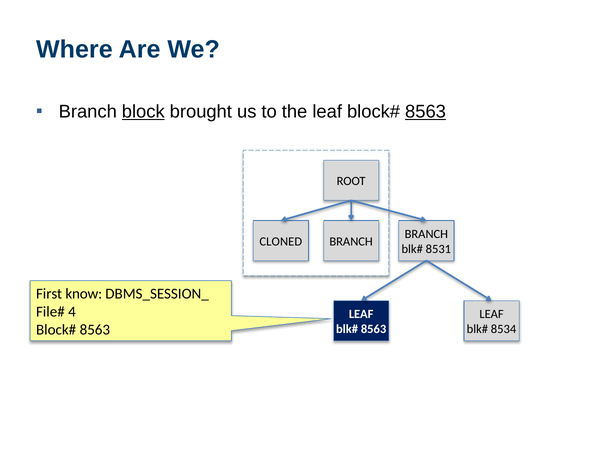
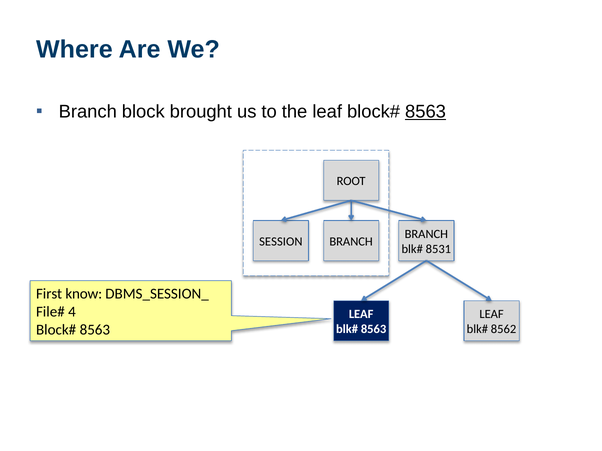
block underline: present -> none
CLONED: CLONED -> SESSION
8534: 8534 -> 8562
